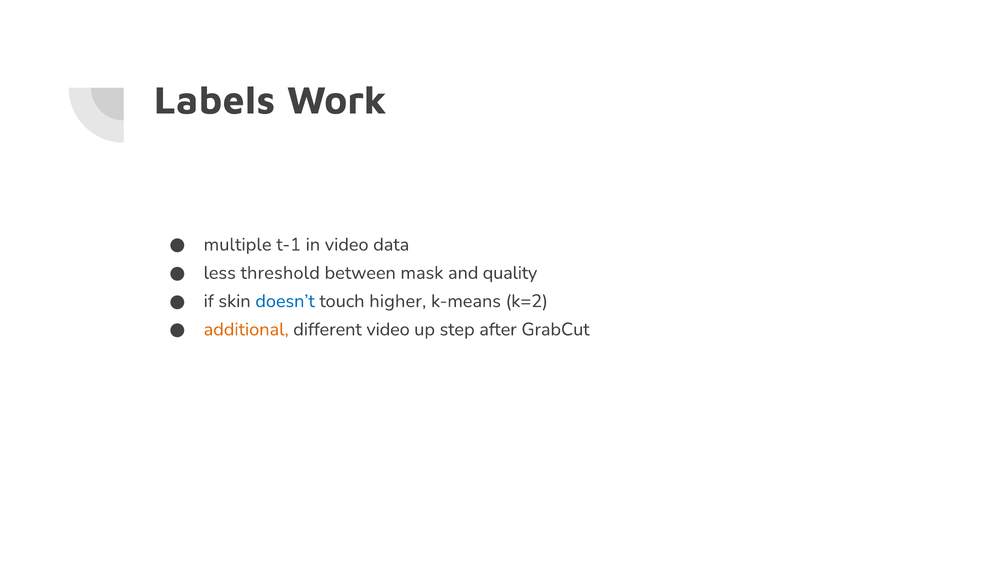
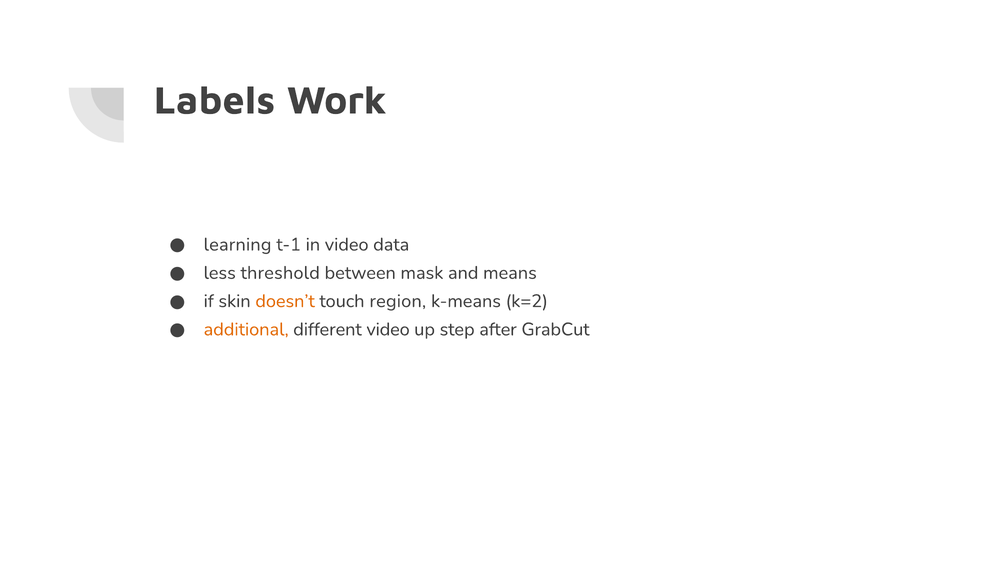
multiple: multiple -> learning
quality: quality -> means
doesn’t colour: blue -> orange
higher: higher -> region
